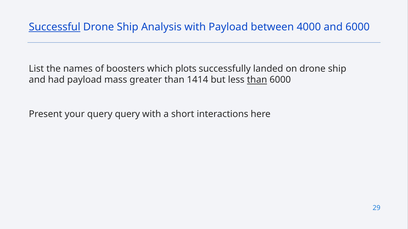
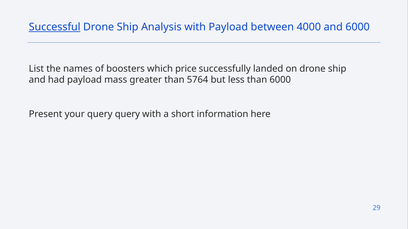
plots: plots -> price
1414: 1414 -> 5764
than at (257, 80) underline: present -> none
interactions: interactions -> information
